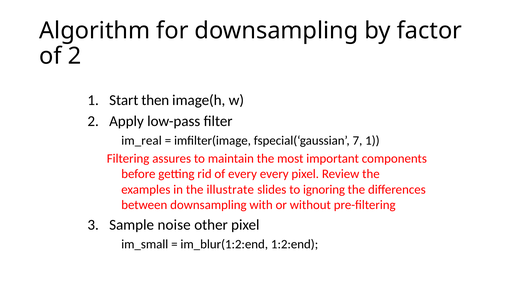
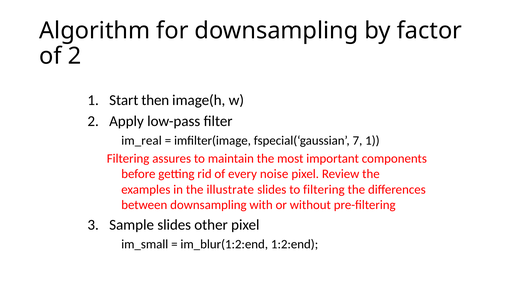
every every: every -> noise
to ignoring: ignoring -> filtering
Sample noise: noise -> slides
